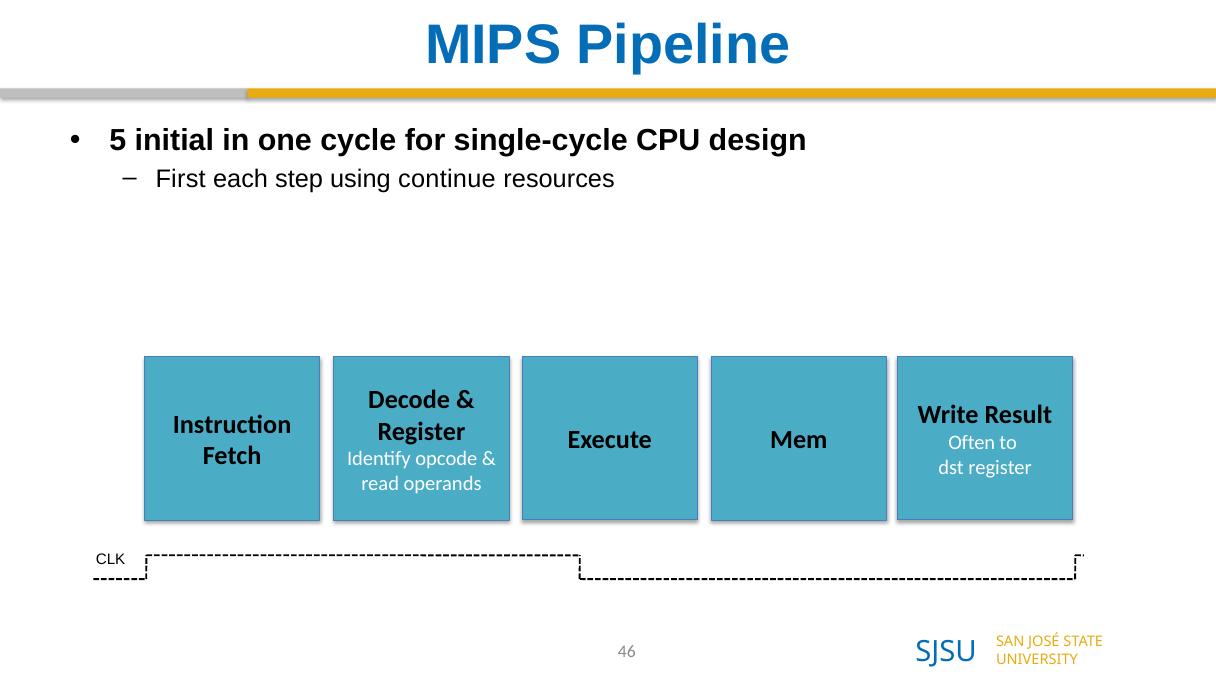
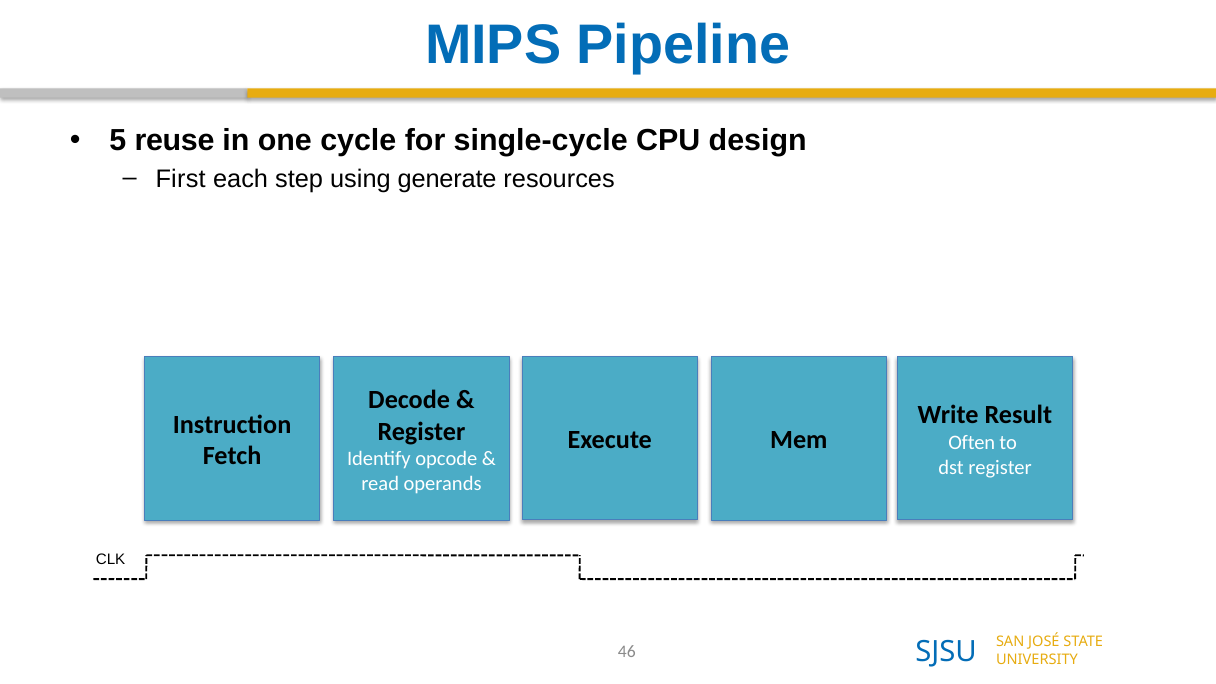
initial: initial -> reuse
continue: continue -> generate
